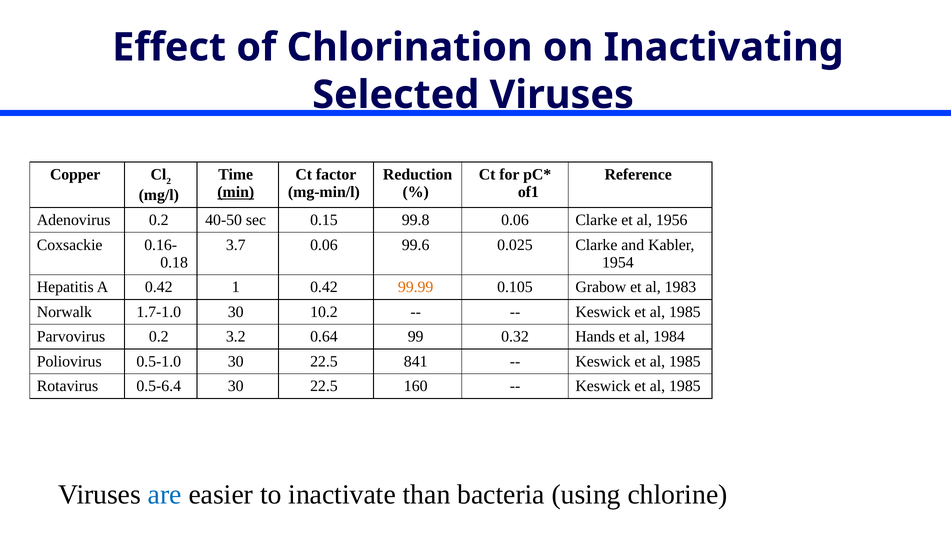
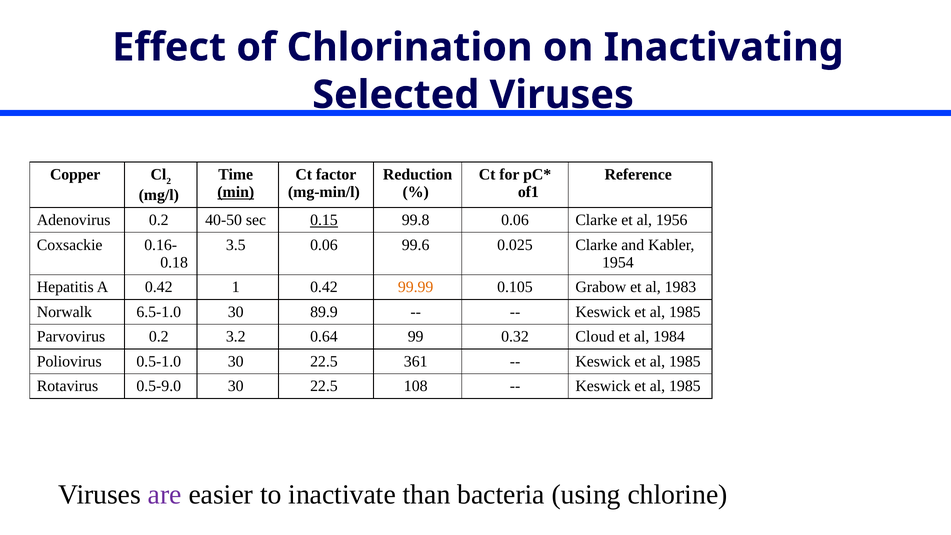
0.15 underline: none -> present
3.7: 3.7 -> 3.5
1.7-1.0: 1.7-1.0 -> 6.5-1.0
10.2: 10.2 -> 89.9
Hands: Hands -> Cloud
841: 841 -> 361
0.5-6.4: 0.5-6.4 -> 0.5-9.0
160: 160 -> 108
are colour: blue -> purple
